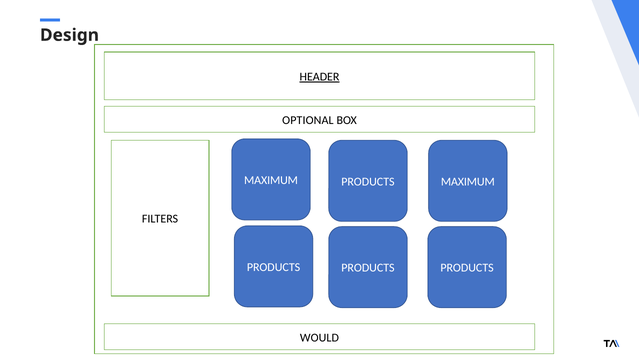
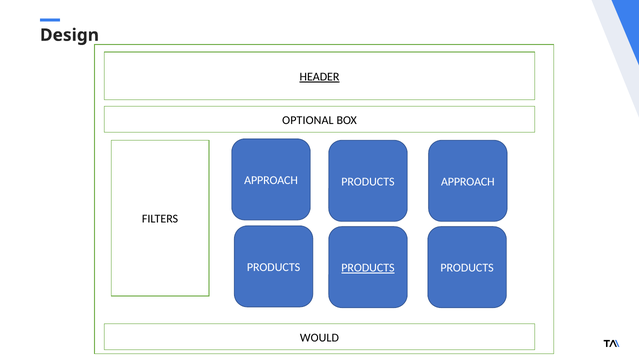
MAXIMUM at (271, 180): MAXIMUM -> APPROACH
PRODUCTS MAXIMUM: MAXIMUM -> APPROACH
PRODUCTS at (368, 268) underline: none -> present
